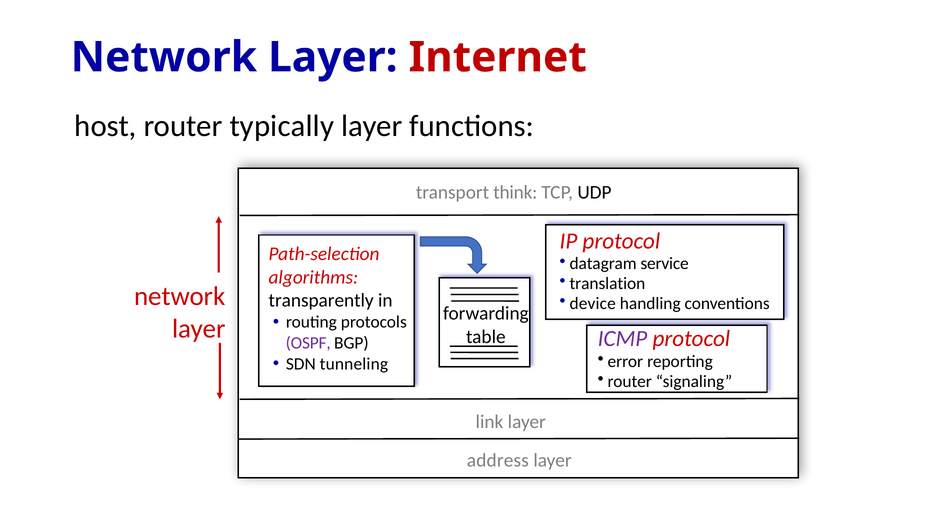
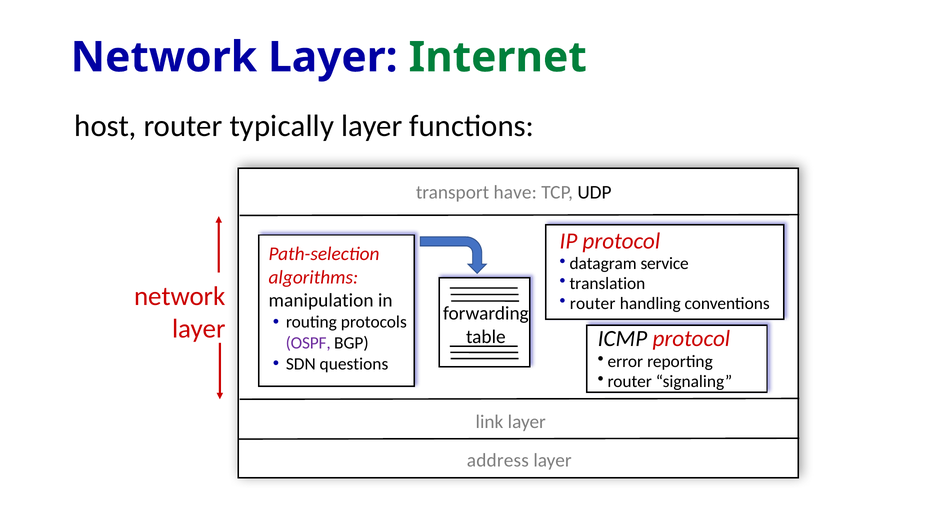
Internet colour: red -> green
think: think -> have
transparently: transparently -> manipulation
device at (593, 303): device -> router
ICMP colour: purple -> black
tunneling: tunneling -> questions
